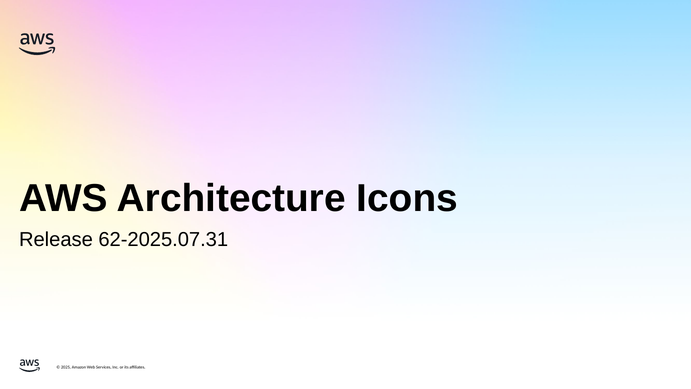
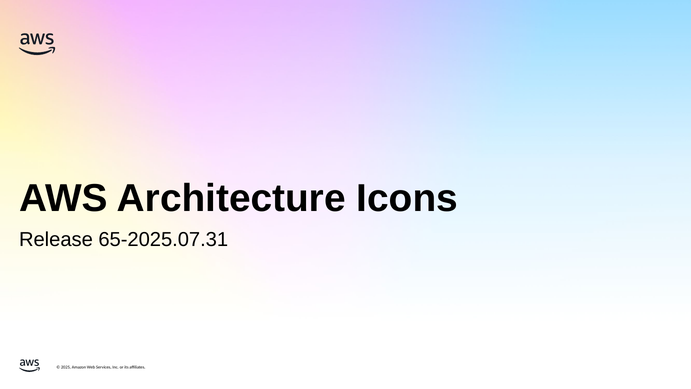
62-2025.07.31: 62-2025.07.31 -> 65-2025.07.31
